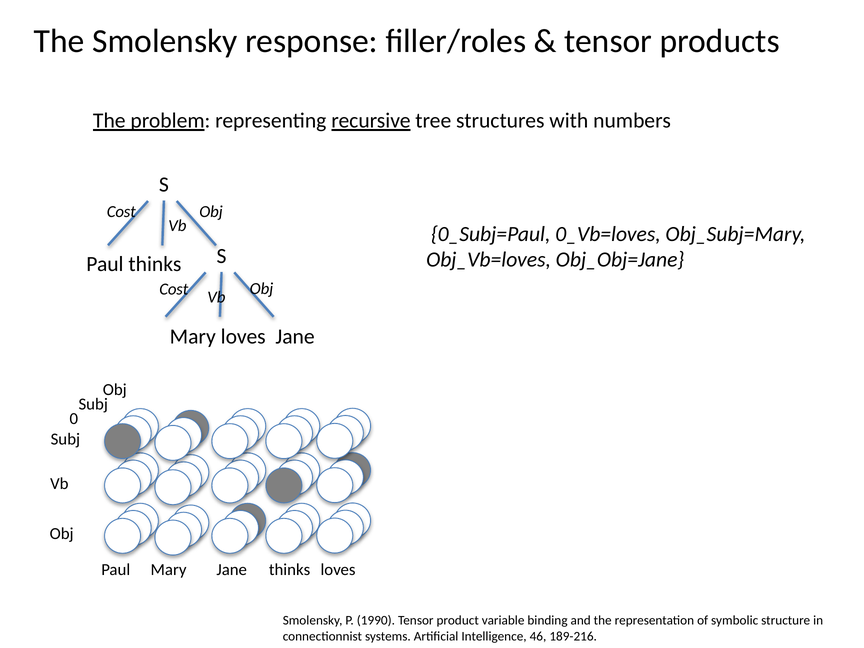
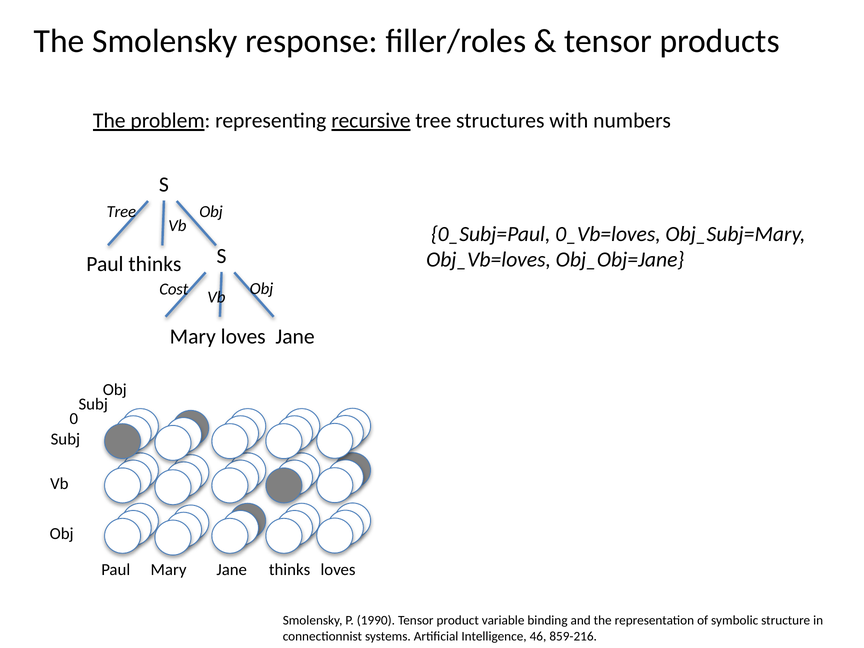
Cost at (121, 212): Cost -> Tree
189-216: 189-216 -> 859-216
